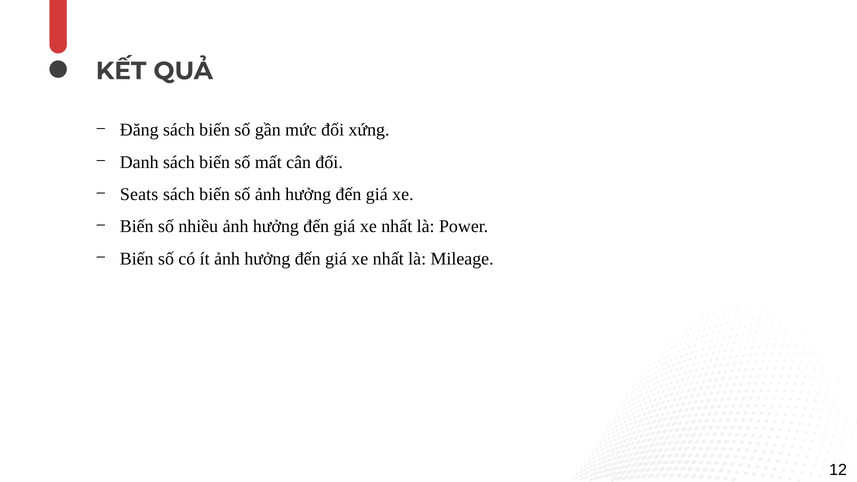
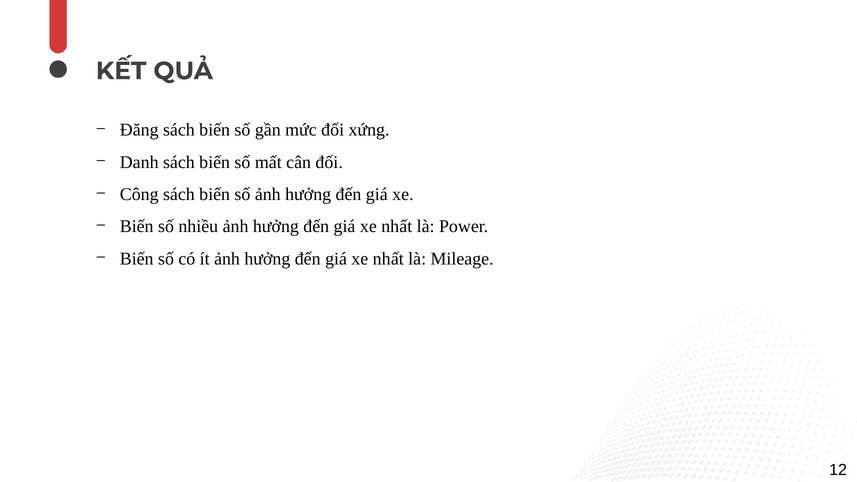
Seats: Seats -> Công
